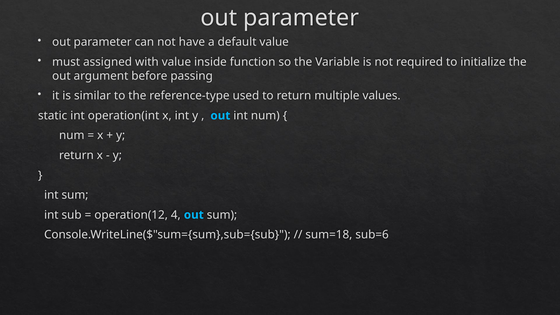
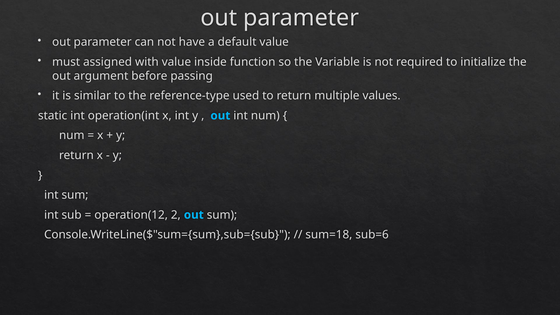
4: 4 -> 2
